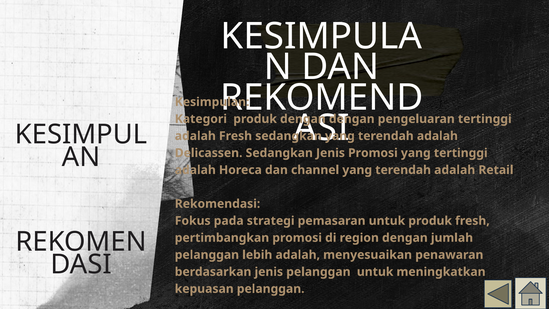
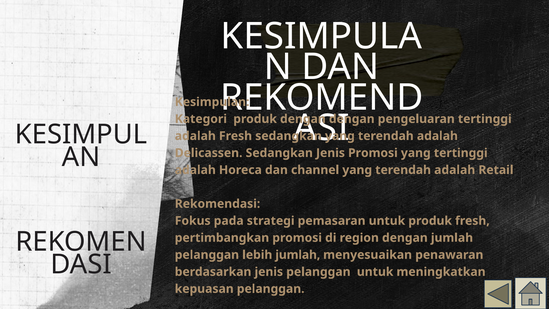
lebih adalah: adalah -> jumlah
